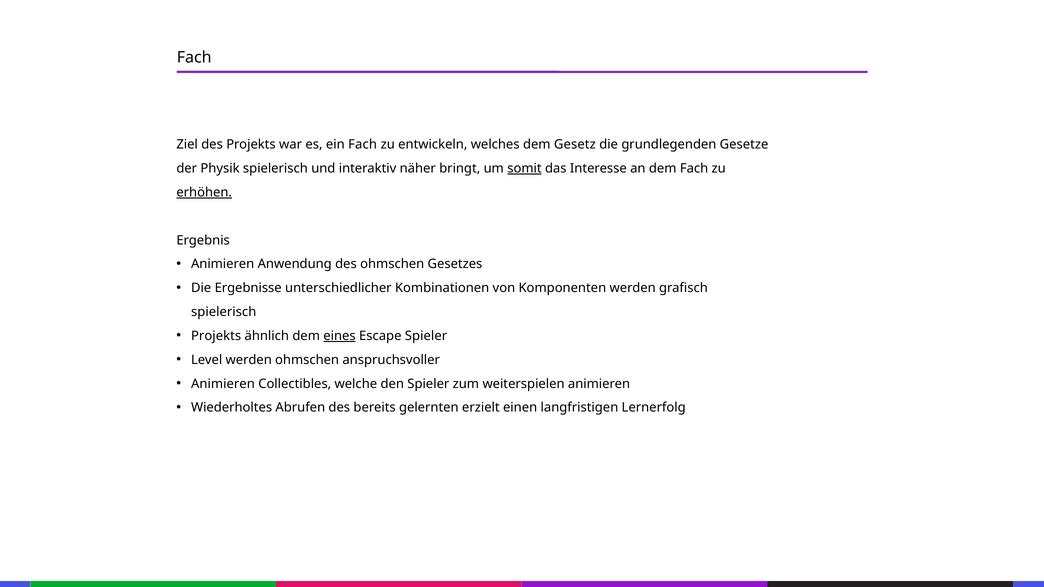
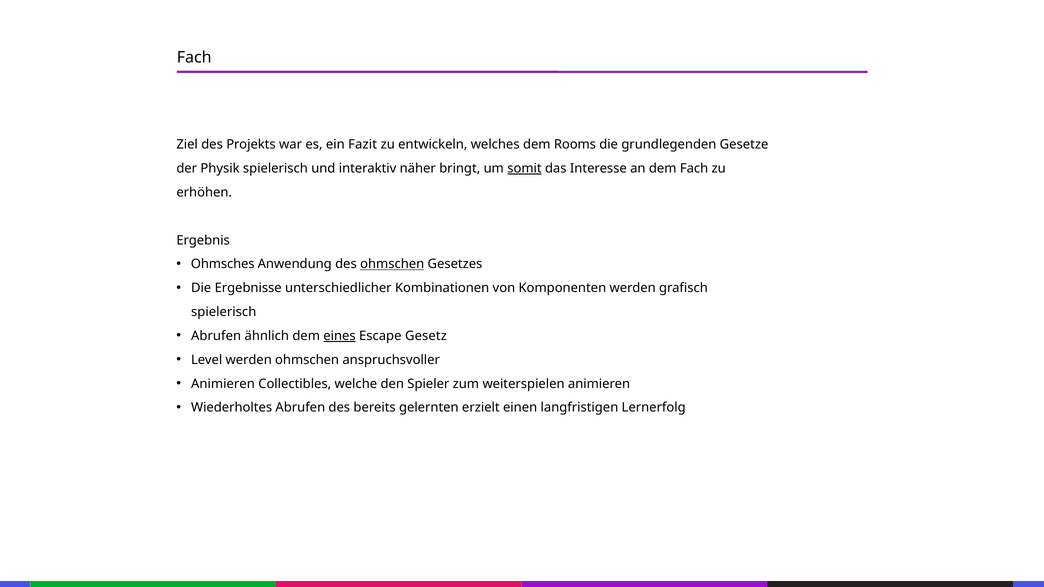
ein Fach: Fach -> Fazit
Gesetz: Gesetz -> Rooms
erhöhen underline: present -> none
Animieren at (223, 264): Animieren -> Ohmsches
ohmschen at (392, 264) underline: none -> present
Projekts at (216, 336): Projekts -> Abrufen
Escape Spieler: Spieler -> Gesetz
